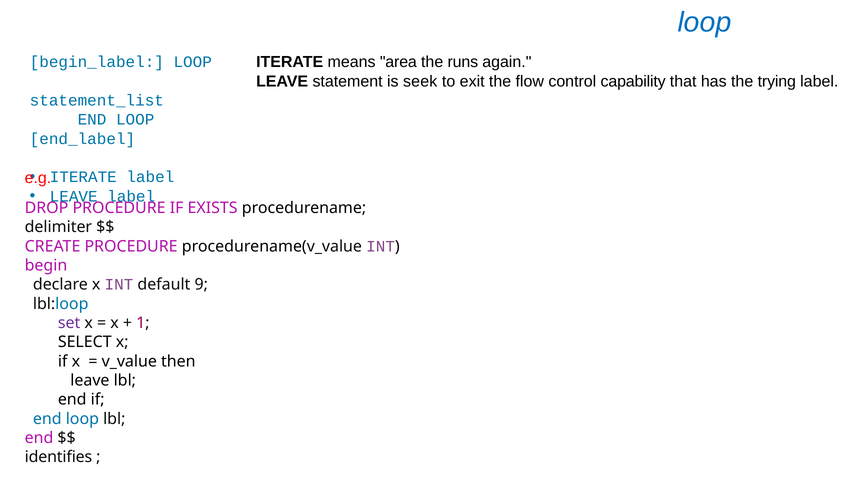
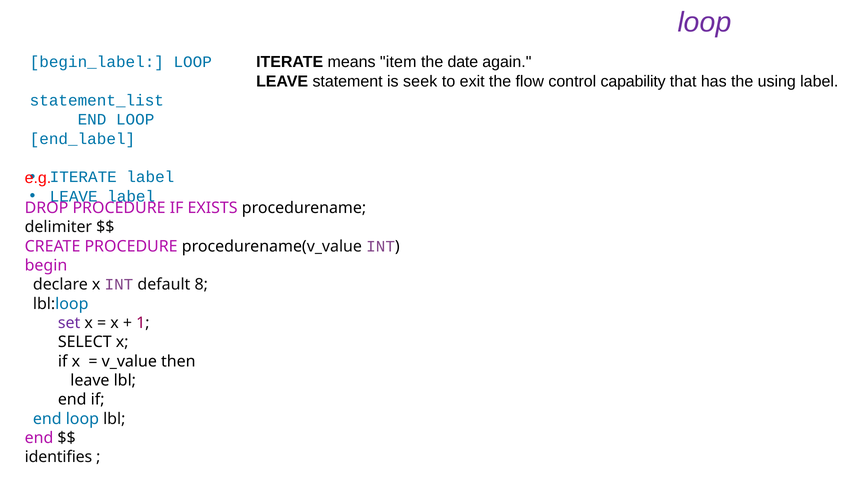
loop at (704, 22) colour: blue -> purple
area: area -> item
runs: runs -> date
trying: trying -> using
9: 9 -> 8
